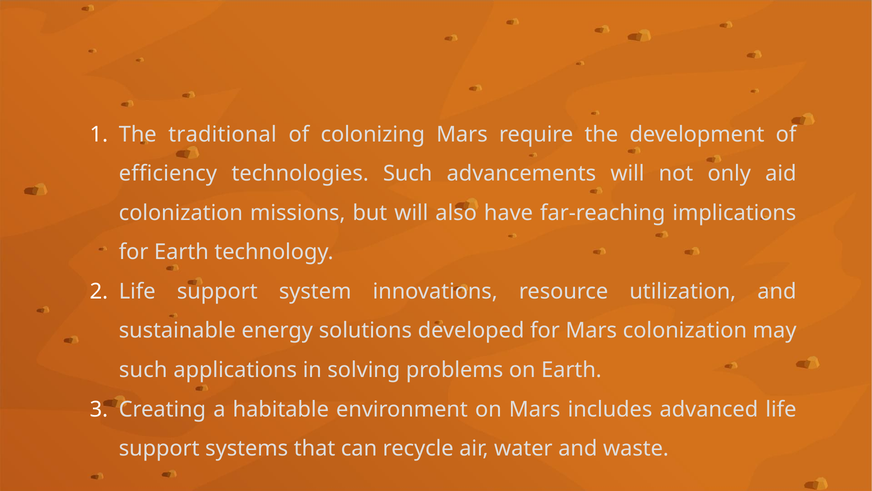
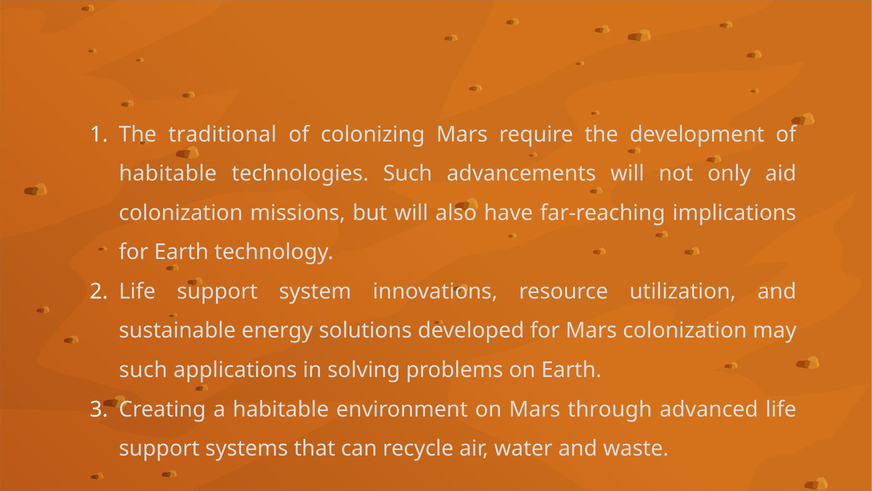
efficiency at (168, 173): efficiency -> habitable
includes: includes -> through
